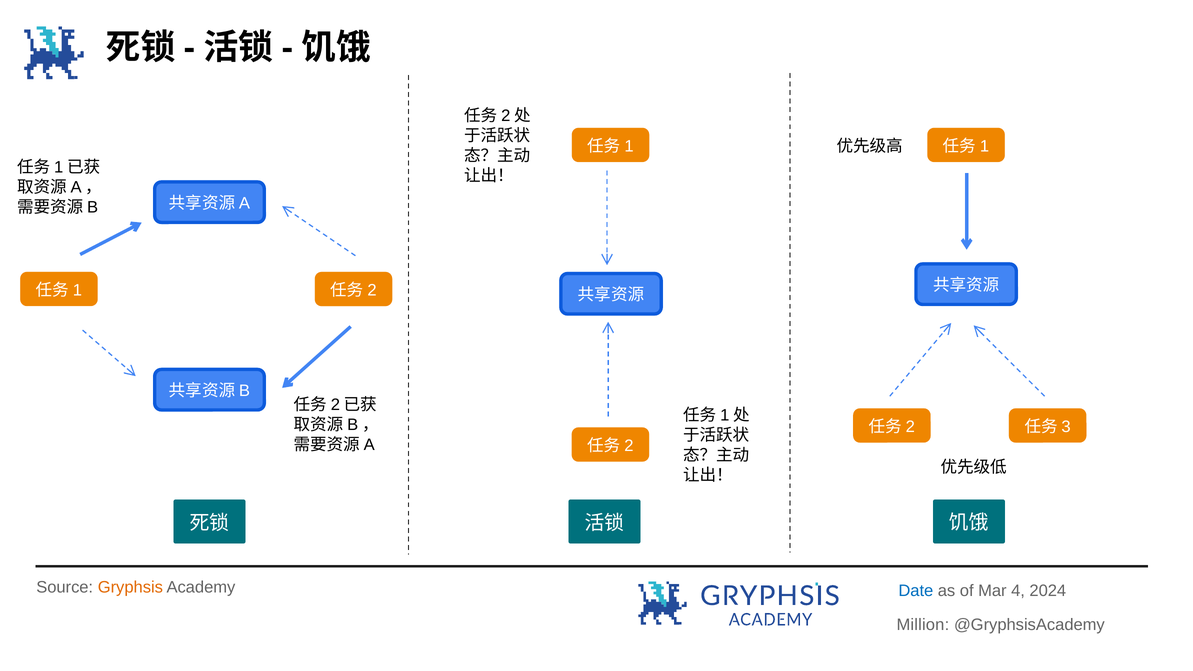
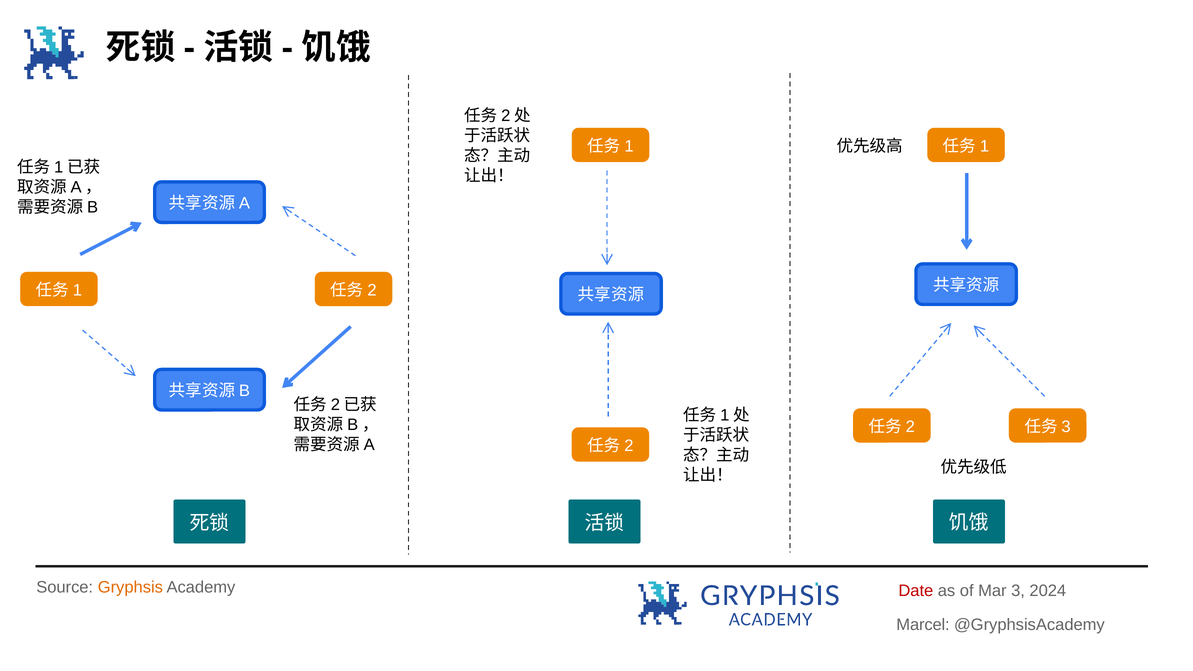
Date colour: blue -> red
4: 4 -> 3
Million: Million -> Marcel
